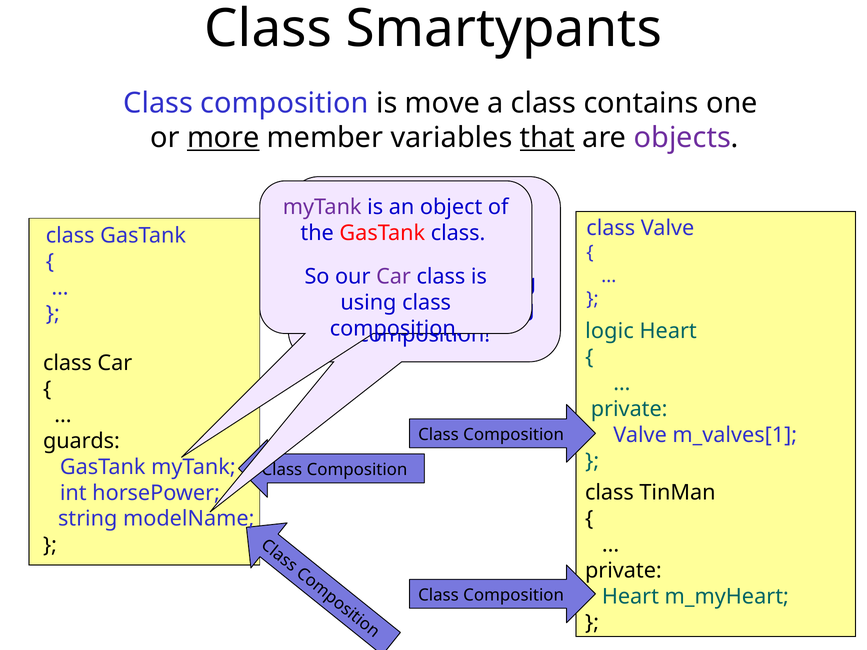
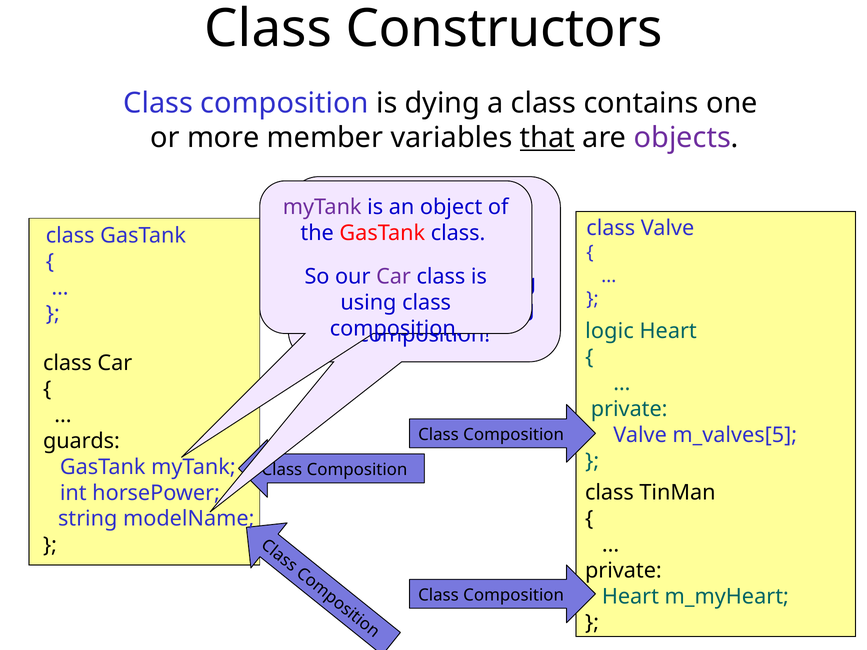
Smartypants: Smartypants -> Constructors
move: move -> dying
more underline: present -> none
m_valves[1: m_valves[1 -> m_valves[5
